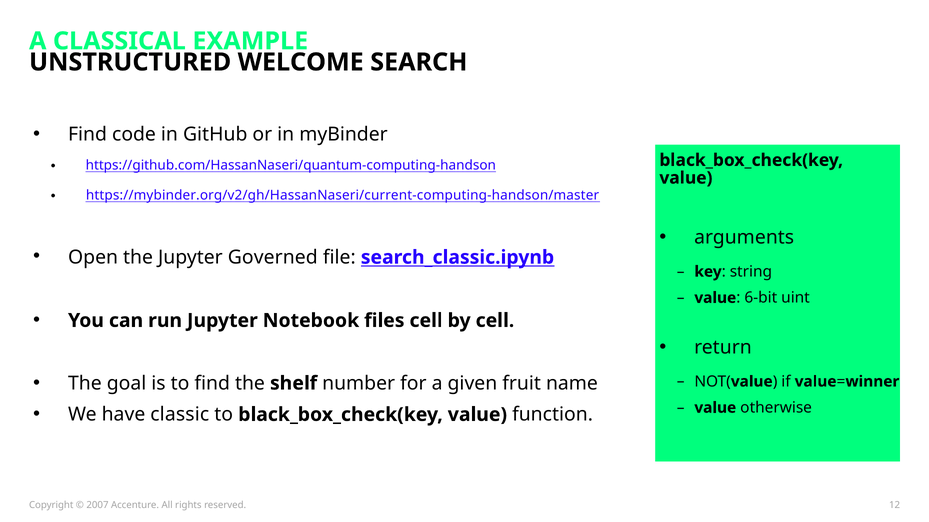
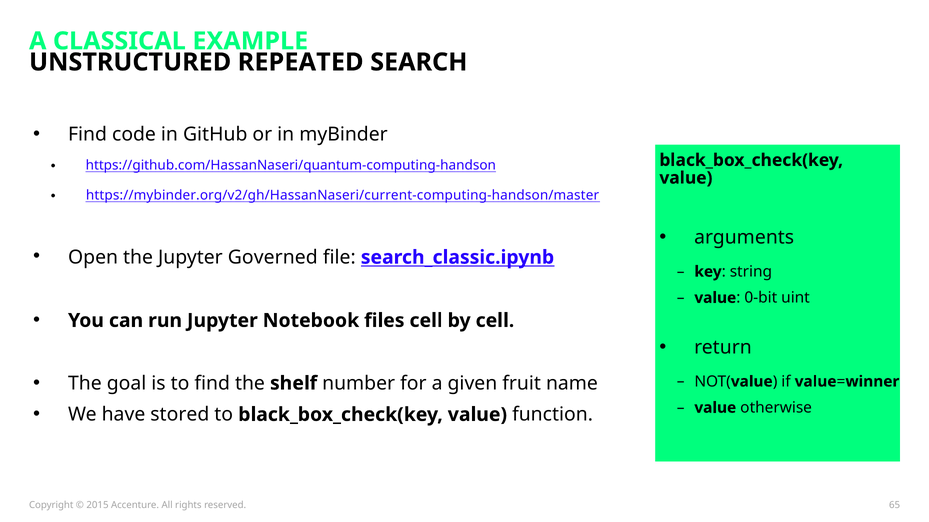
WELCOME: WELCOME -> REPEATED
6-bit: 6-bit -> 0-bit
classic: classic -> stored
2007: 2007 -> 2015
12: 12 -> 65
